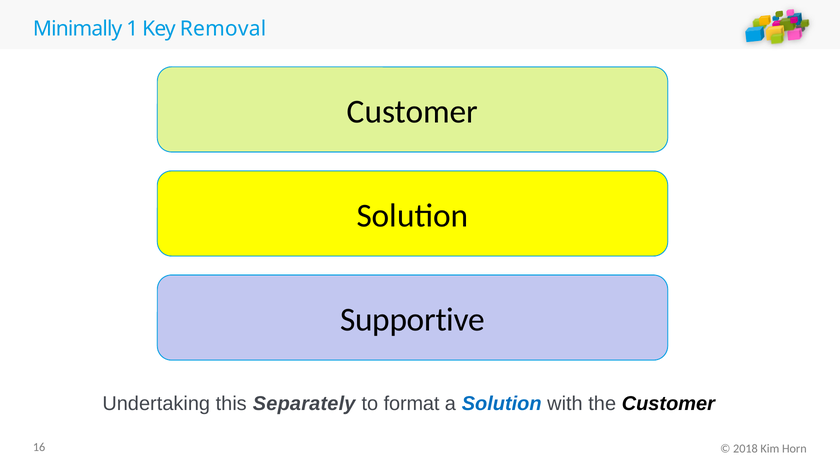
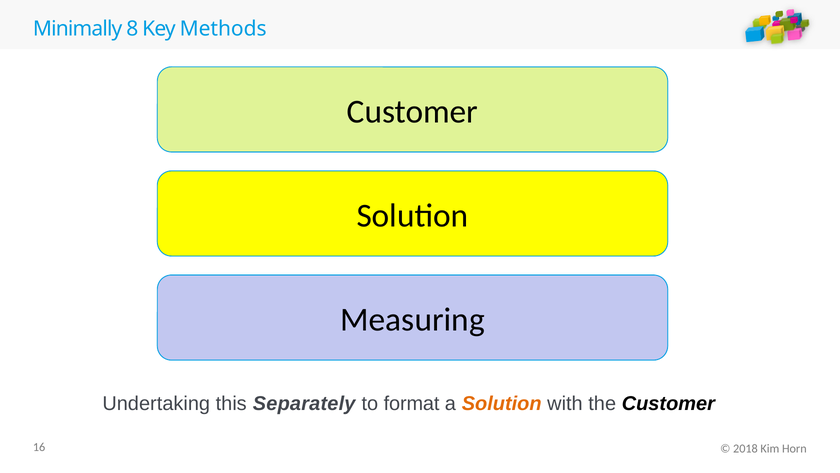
1: 1 -> 8
Removal: Removal -> Methods
Supportive: Supportive -> Measuring
Solution at (502, 403) colour: blue -> orange
